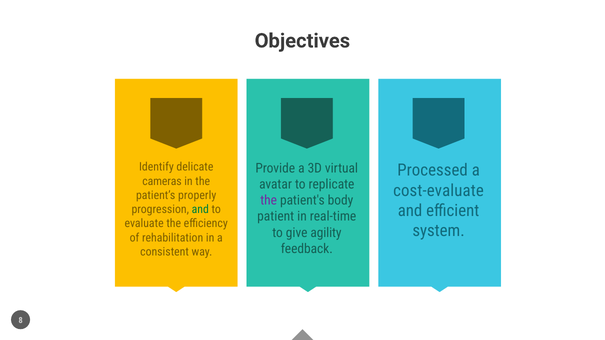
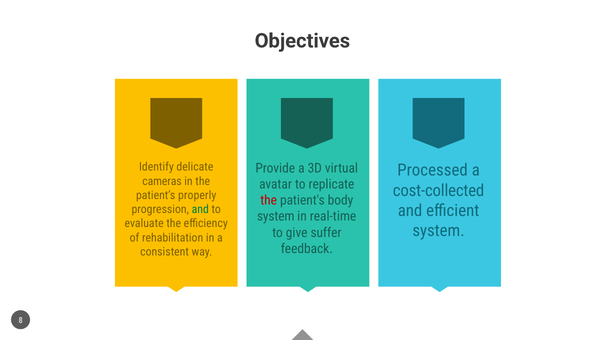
cost-evaluate: cost-evaluate -> cost-collected
the at (269, 201) colour: purple -> red
patient at (276, 217): patient -> system
agility: agility -> suffer
